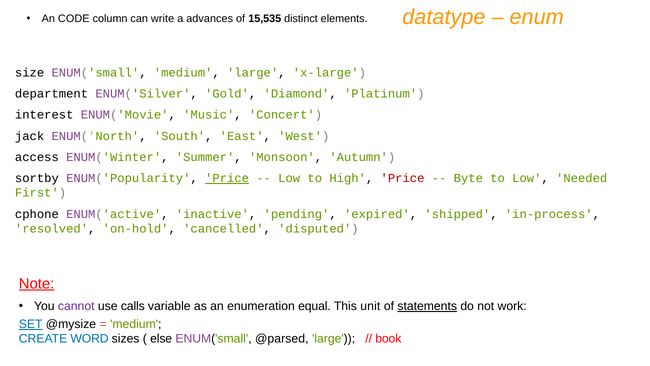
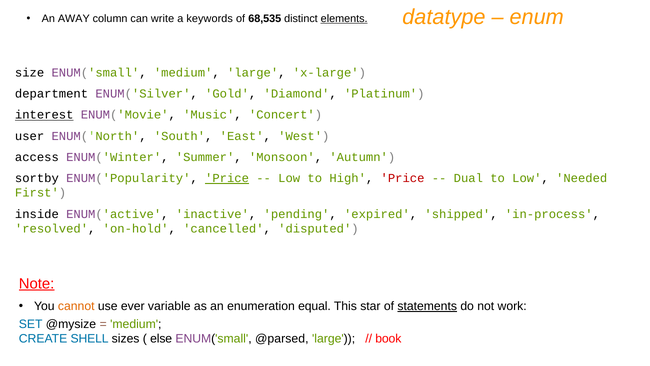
CODE: CODE -> AWAY
advances: advances -> keywords
15,535: 15,535 -> 68,535
elements underline: none -> present
interest underline: none -> present
jack: jack -> user
Byte: Byte -> Dual
cphone: cphone -> inside
cannot colour: purple -> orange
calls: calls -> ever
unit: unit -> star
SET underline: present -> none
WORD: WORD -> SHELL
